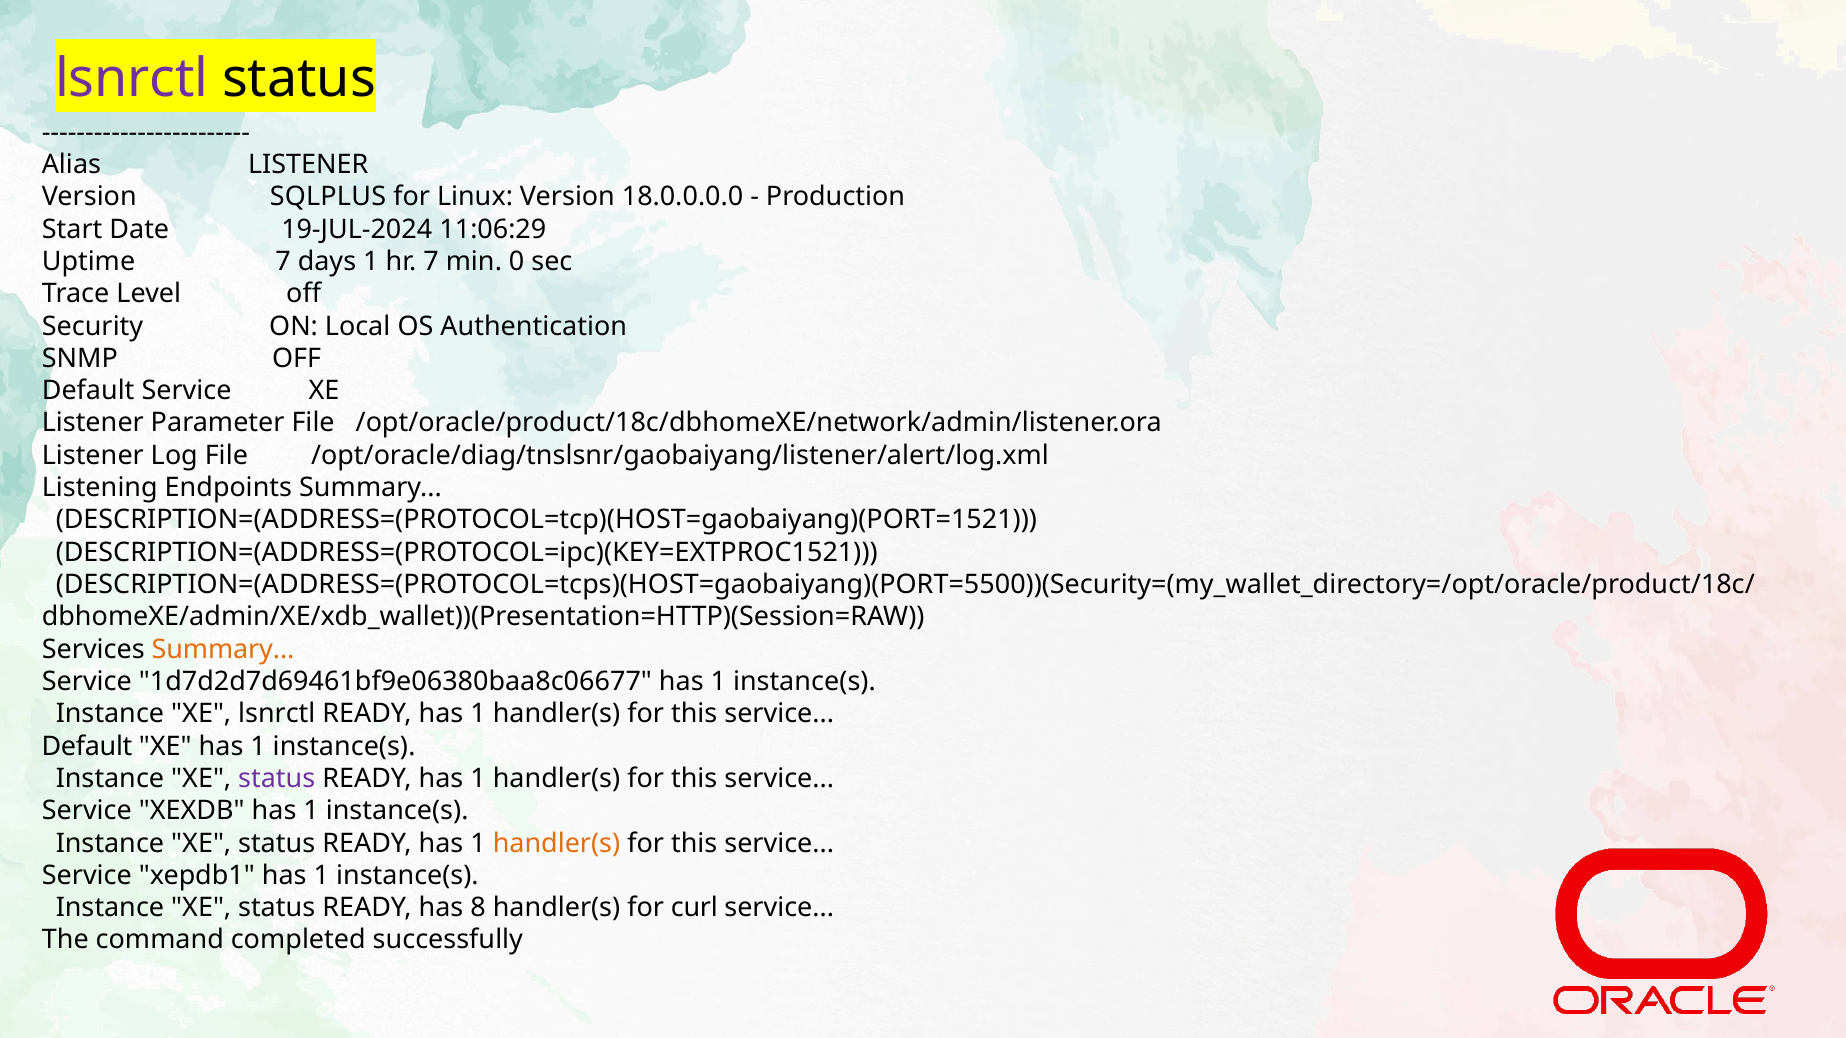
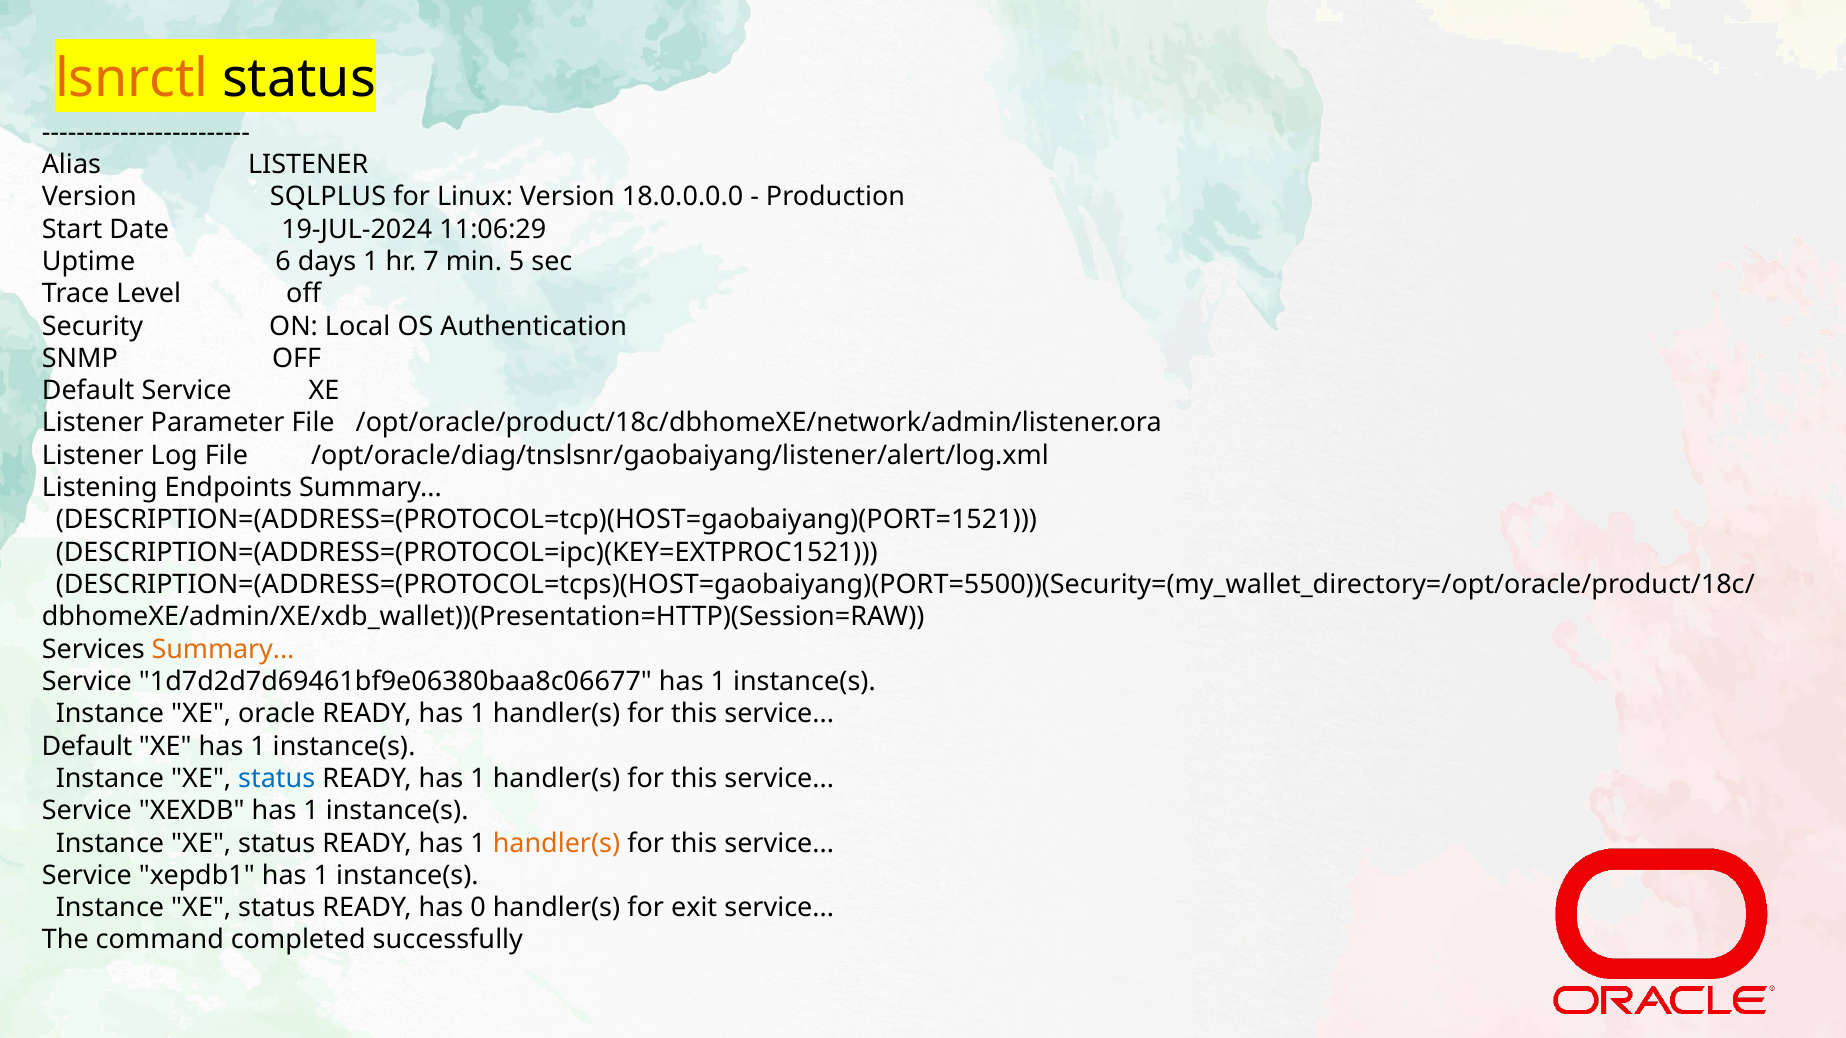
lsnrctl at (132, 79) colour: purple -> orange
Uptime 7: 7 -> 6
0: 0 -> 5
XE lsnrctl: lsnrctl -> oracle
status at (277, 779) colour: purple -> blue
8: 8 -> 0
curl: curl -> exit
